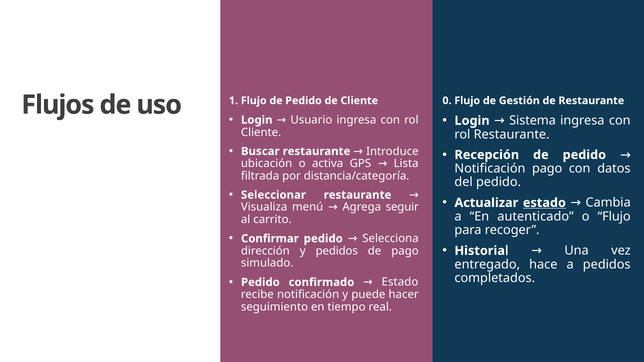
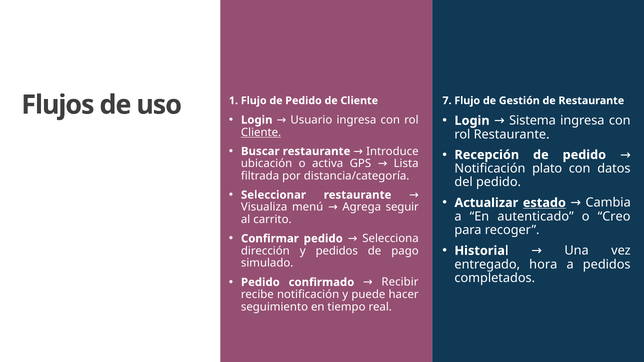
0: 0 -> 7
Cliente at (261, 132) underline: none -> present
Notificación pago: pago -> plato
o Flujo: Flujo -> Creo
hace: hace -> hora
confirmado Estado: Estado -> Recibir
